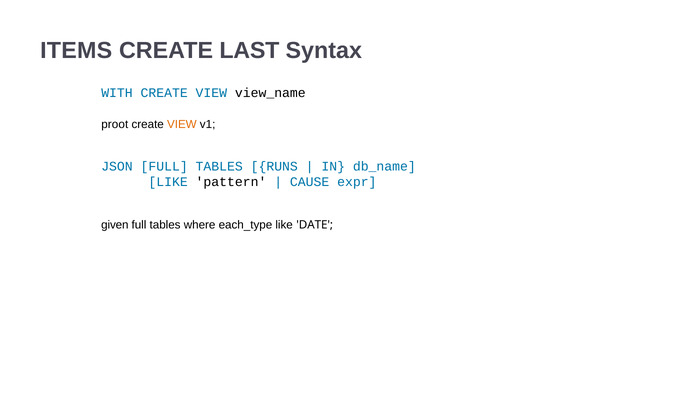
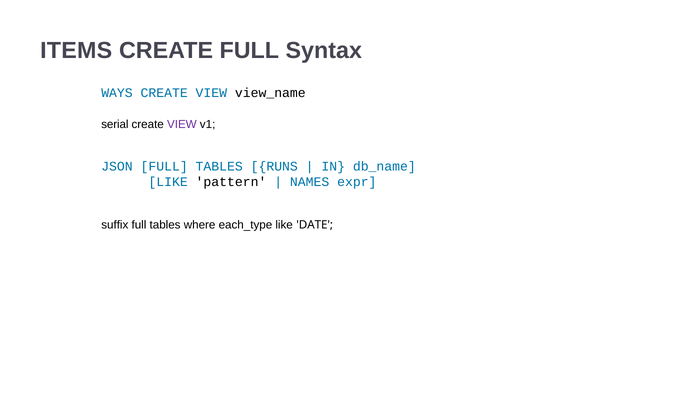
CREATE LAST: LAST -> FULL
WITH: WITH -> WAYS
proot: proot -> serial
VIEW at (182, 125) colour: orange -> purple
CAUSE: CAUSE -> NAMES
given: given -> suffix
